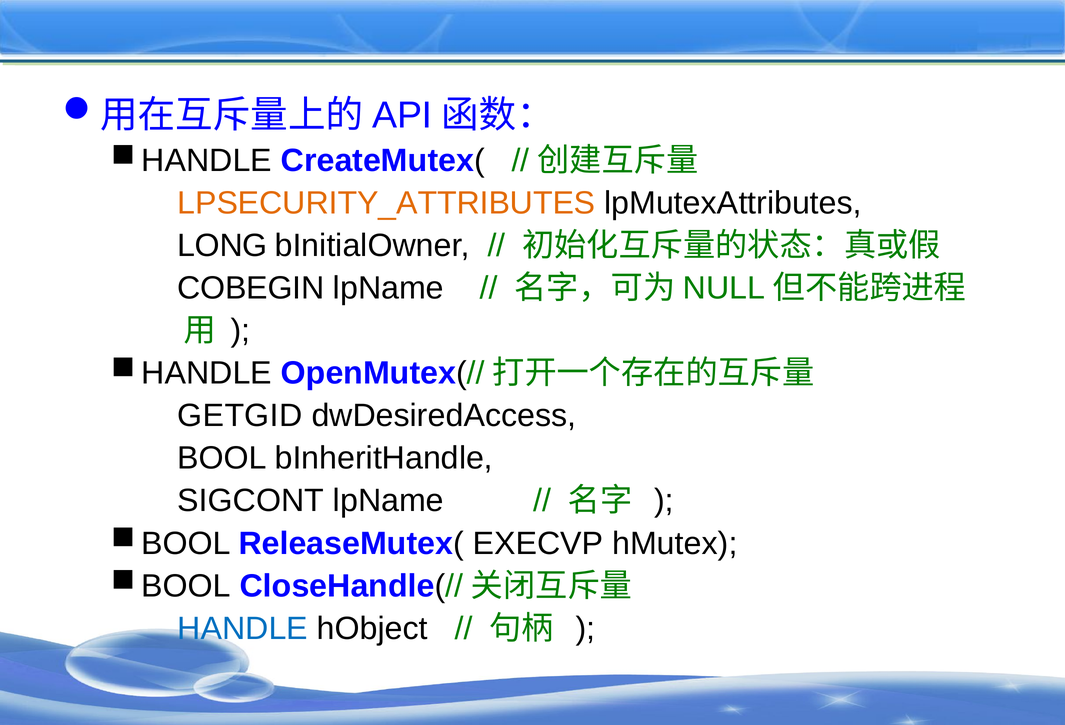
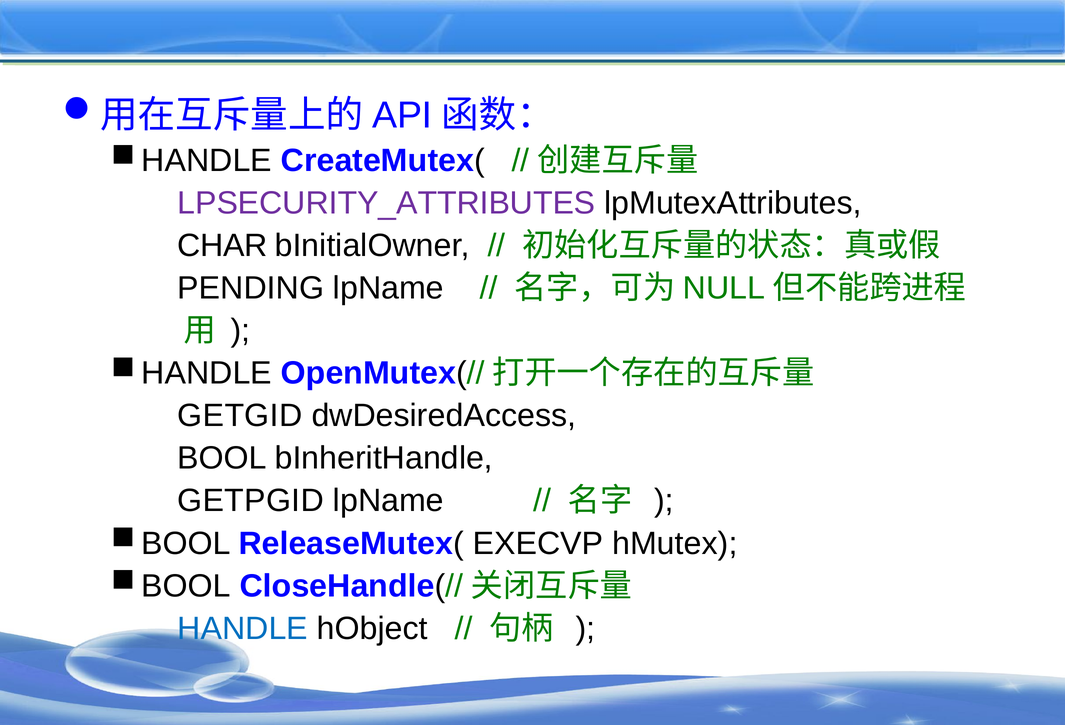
LPSECURITY_ATTRIBUTES colour: orange -> purple
LONG: LONG -> CHAR
COBEGIN: COBEGIN -> PENDING
SIGCONT: SIGCONT -> GETPGID
